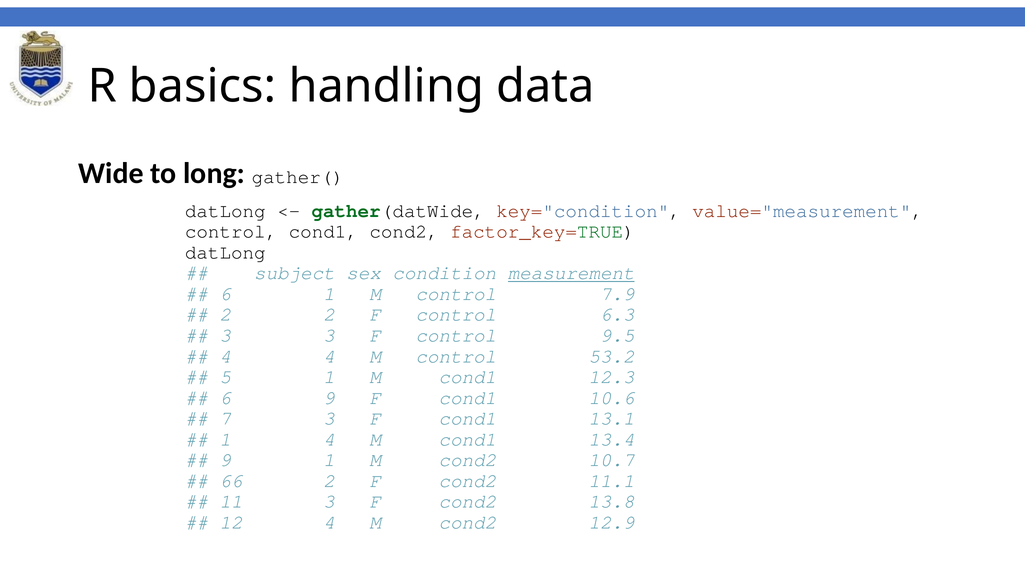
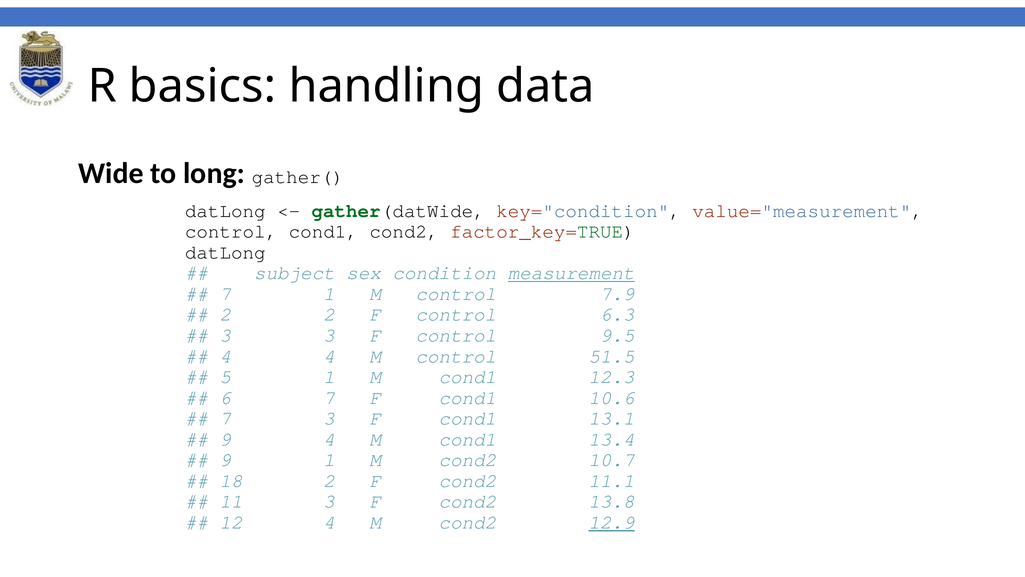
6 at (225, 294): 6 -> 7
53.2: 53.2 -> 51.5
6 9: 9 -> 7
1 at (225, 439): 1 -> 9
66: 66 -> 18
12.9 underline: none -> present
